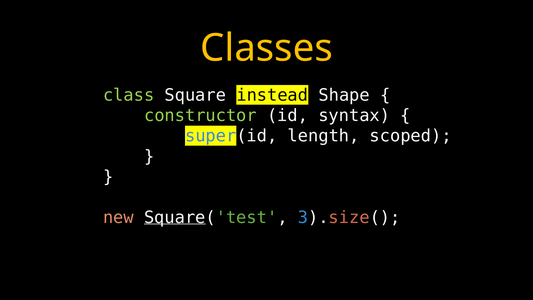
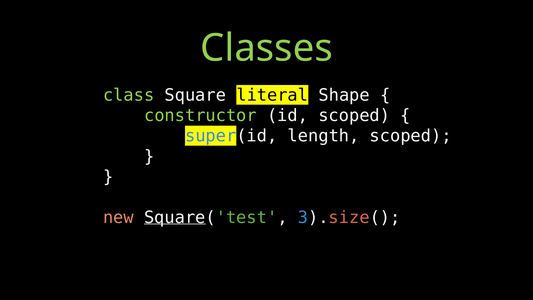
Classes colour: yellow -> light green
instead: instead -> literal
id syntax: syntax -> scoped
